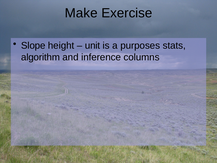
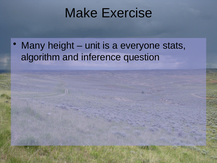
Slope: Slope -> Many
purposes: purposes -> everyone
columns: columns -> question
